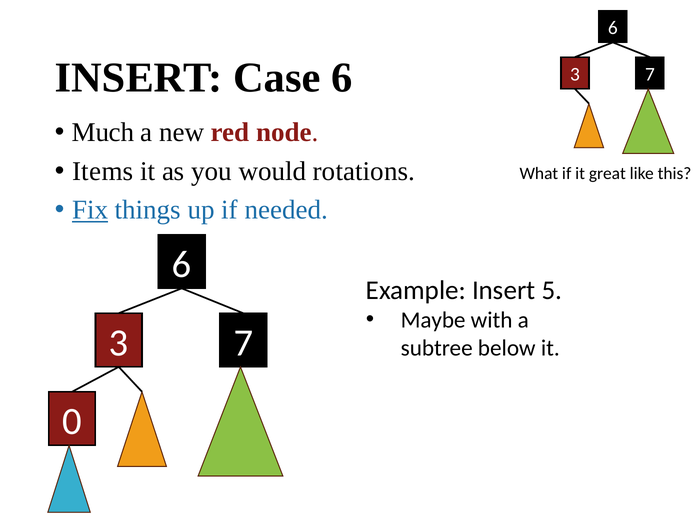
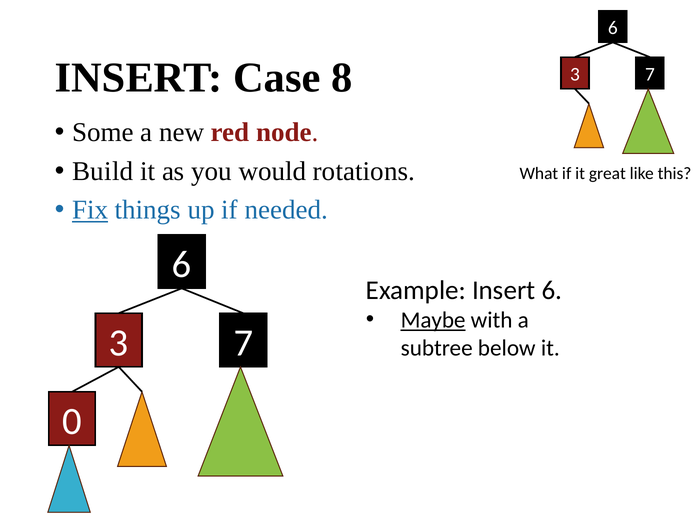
Case 6: 6 -> 8
Much: Much -> Some
Items: Items -> Build
Insert 5: 5 -> 6
Maybe underline: none -> present
